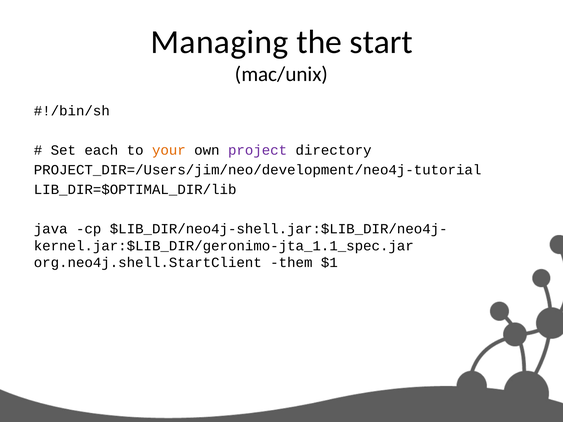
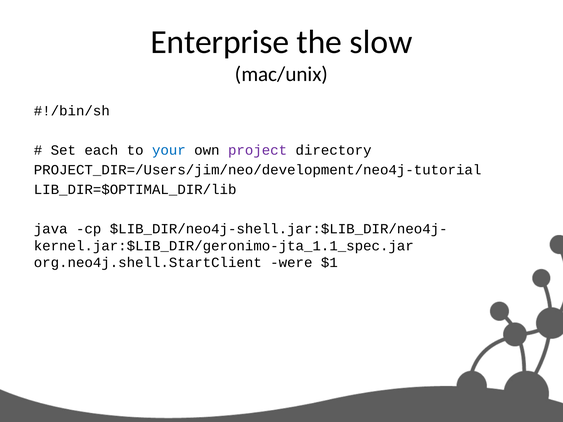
Managing: Managing -> Enterprise
start: start -> slow
your colour: orange -> blue
them: them -> were
